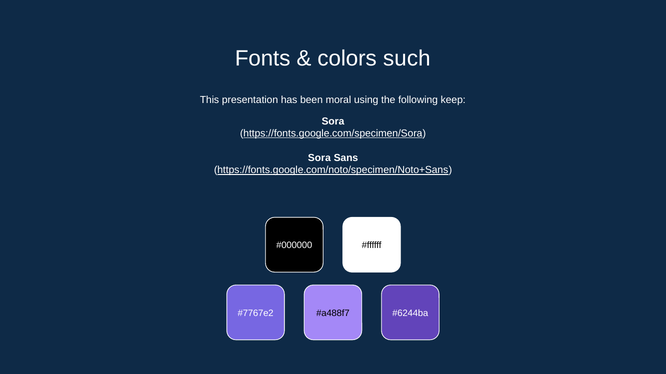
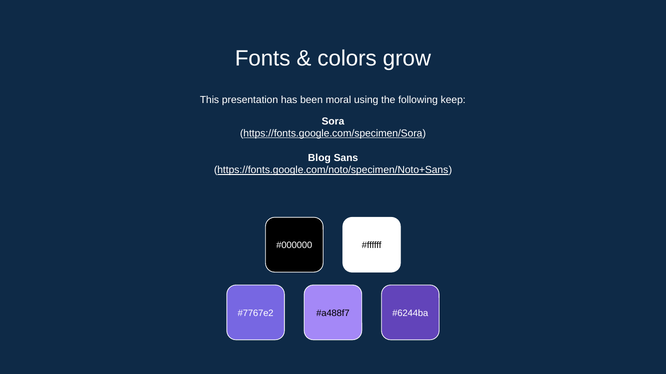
such: such -> grow
Sora at (319, 158): Sora -> Blog
